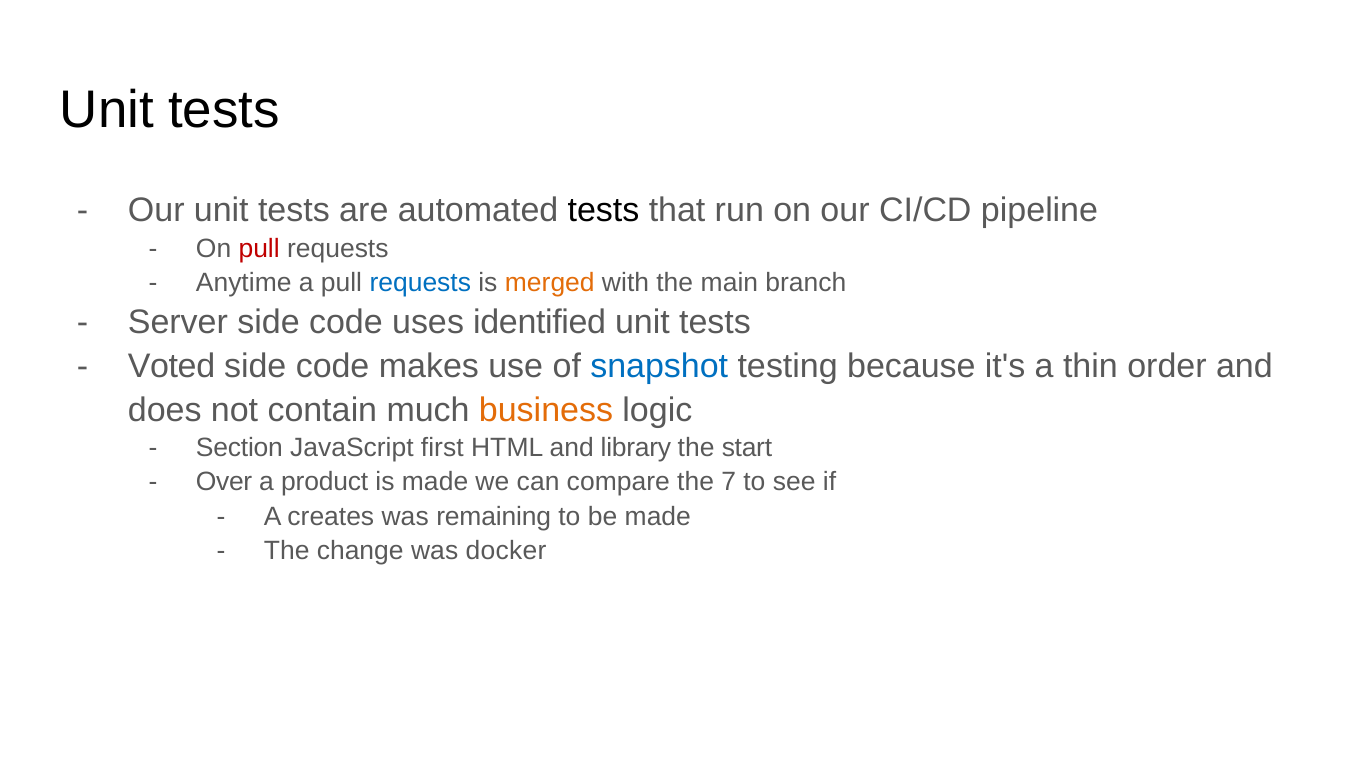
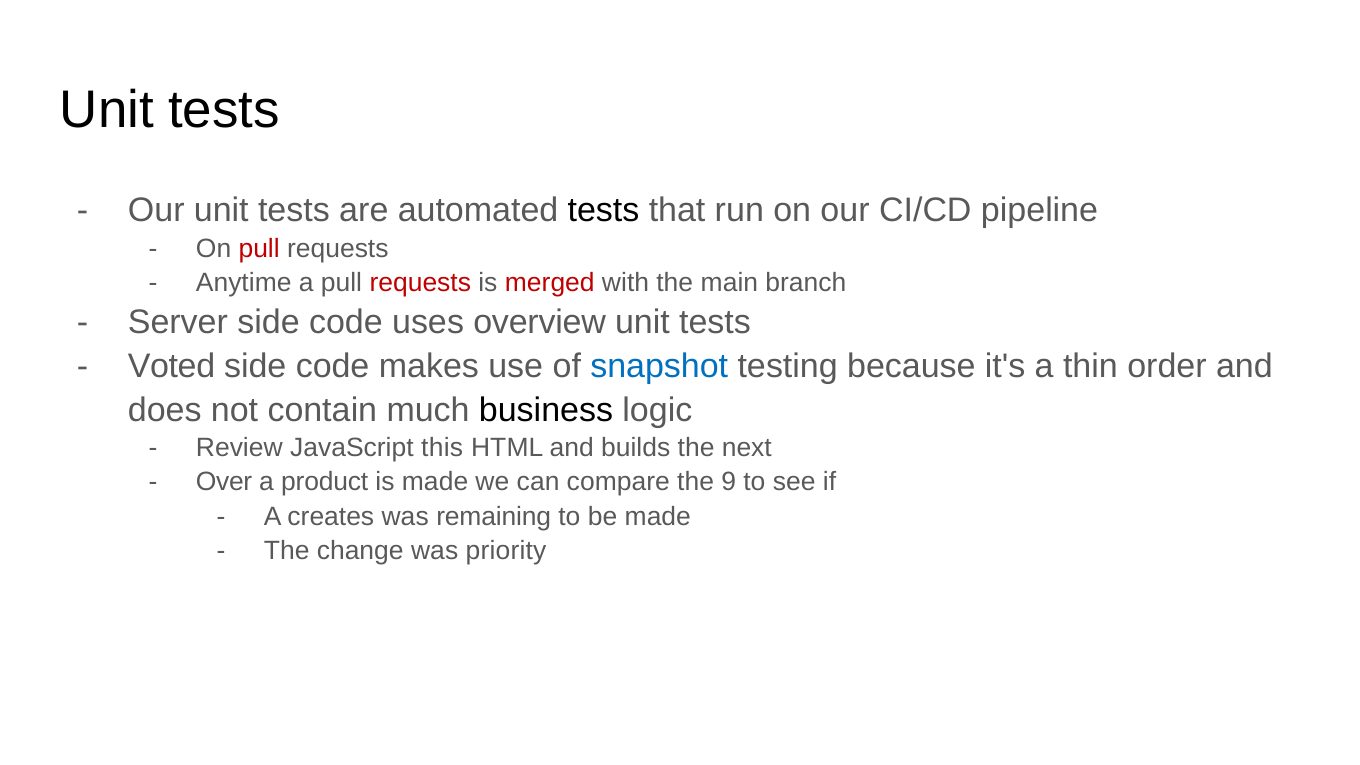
requests at (420, 283) colour: blue -> red
merged colour: orange -> red
identified: identified -> overview
business colour: orange -> black
Section: Section -> Review
first: first -> this
library: library -> builds
start: start -> next
7: 7 -> 9
docker: docker -> priority
